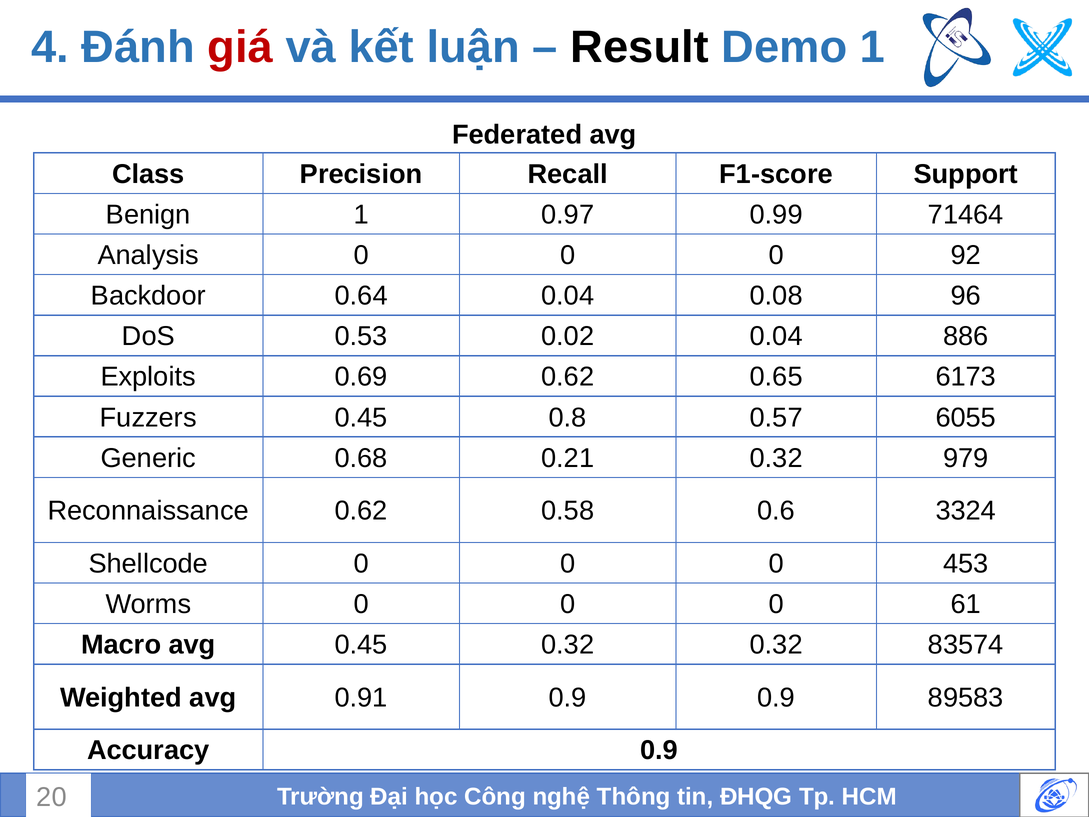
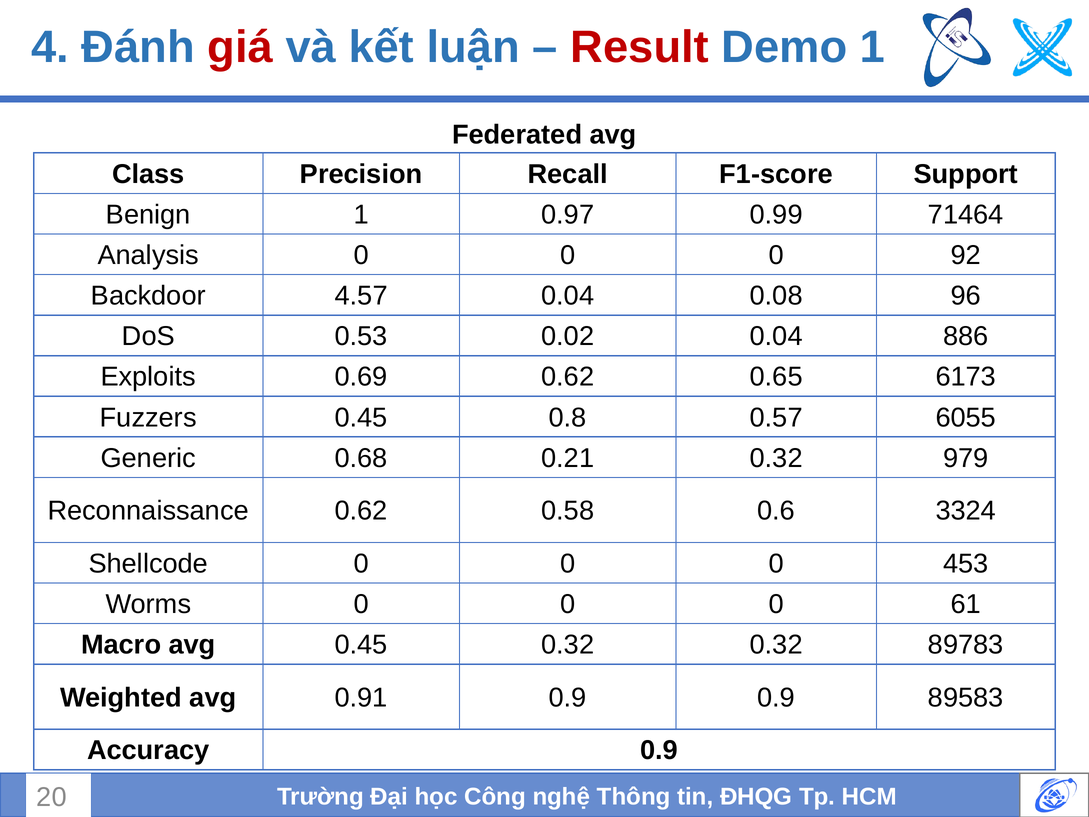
Result colour: black -> red
0.64: 0.64 -> 4.57
83574: 83574 -> 89783
